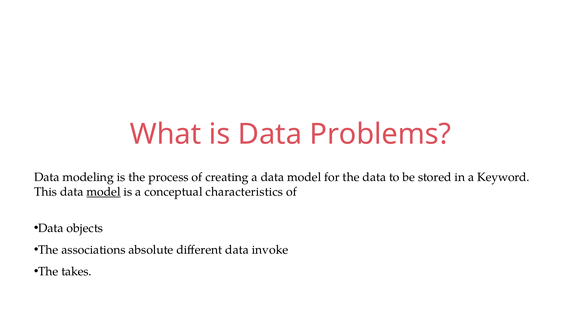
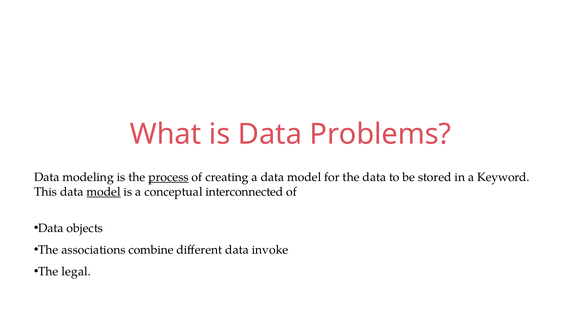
process underline: none -> present
characteristics: characteristics -> interconnected
absolute: absolute -> combine
takes: takes -> legal
